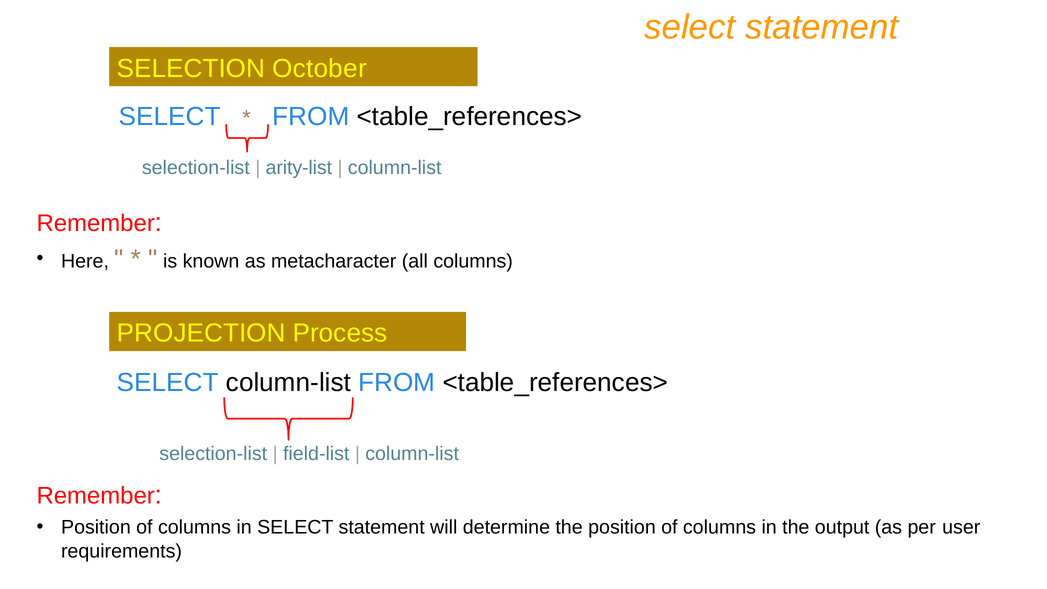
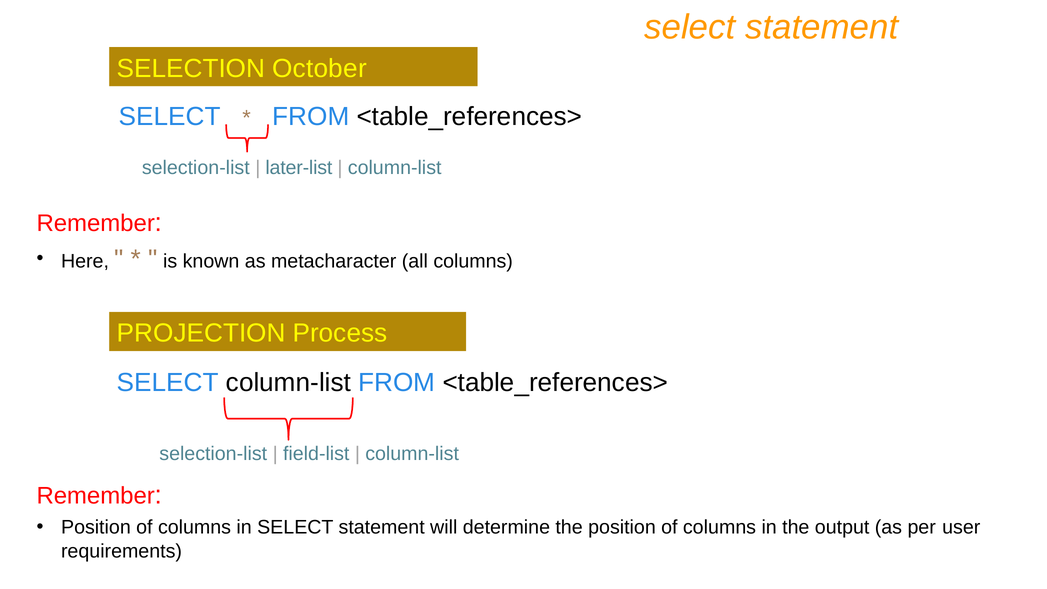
arity-list: arity-list -> later-list
